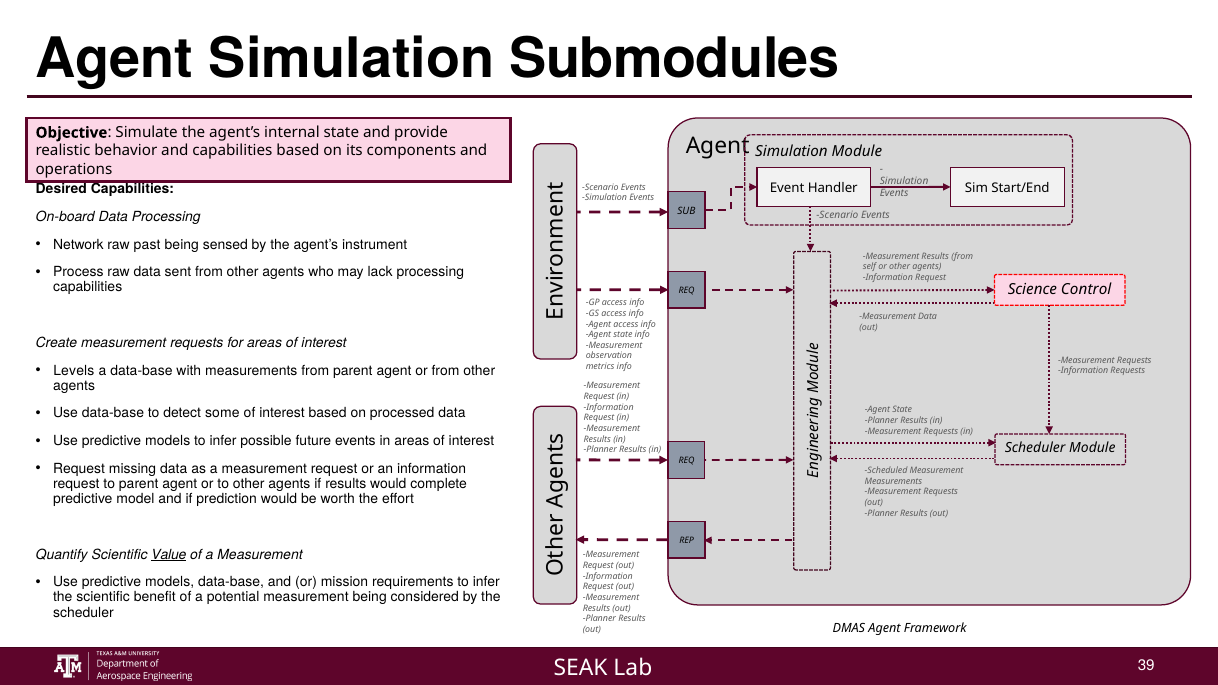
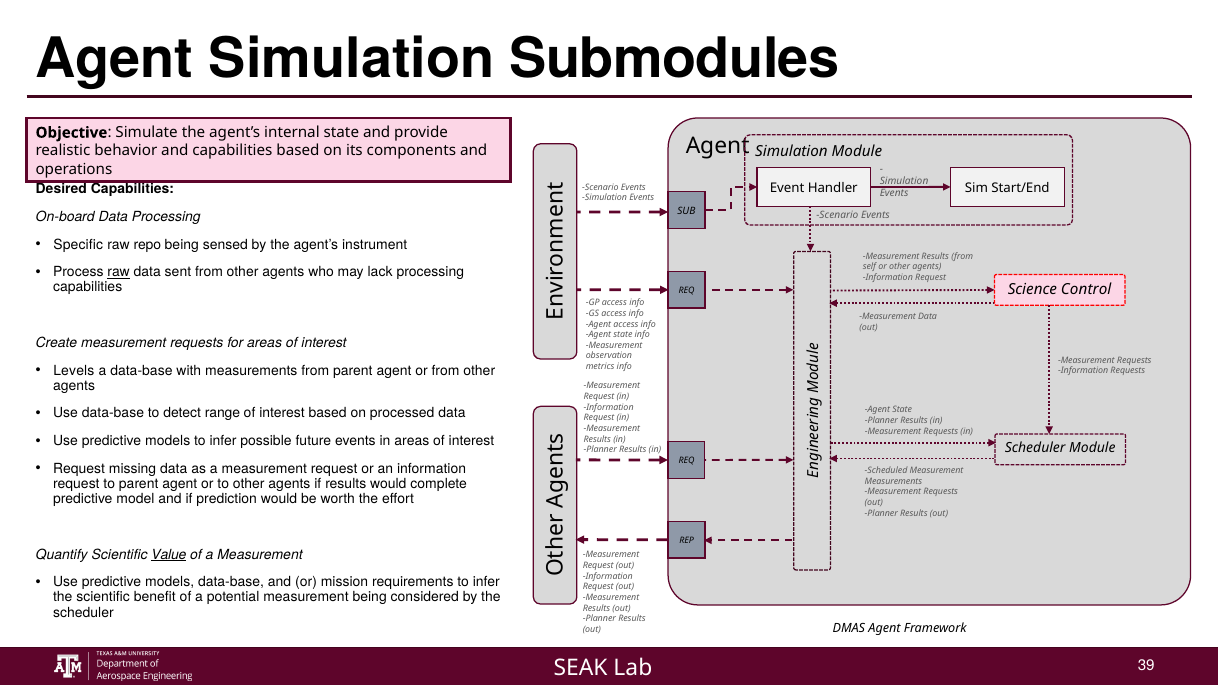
Network: Network -> Specific
past: past -> repo
raw at (119, 272) underline: none -> present
some: some -> range
